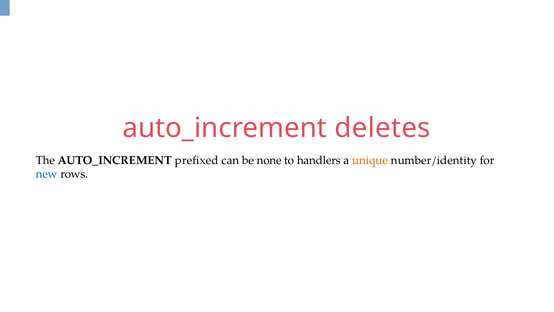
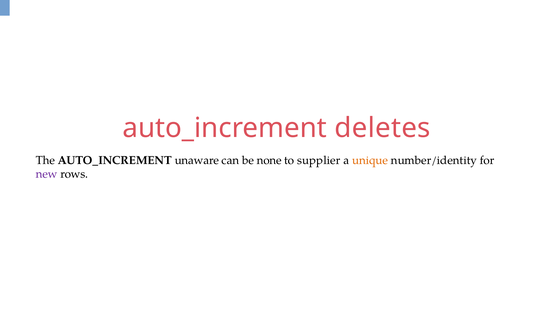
prefixed: prefixed -> unaware
handlers: handlers -> supplier
new colour: blue -> purple
